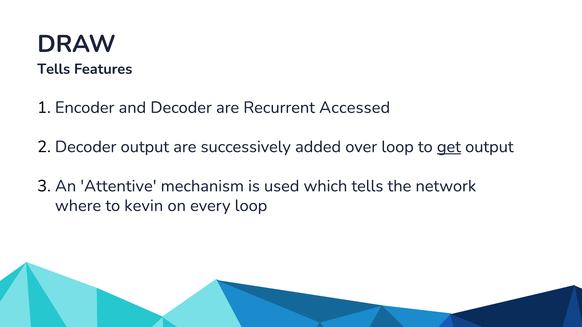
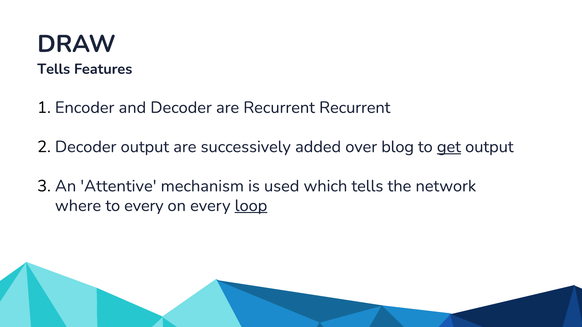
Recurrent Accessed: Accessed -> Recurrent
over loop: loop -> blog
to kevin: kevin -> every
loop at (251, 206) underline: none -> present
